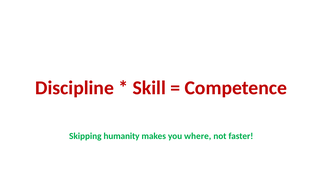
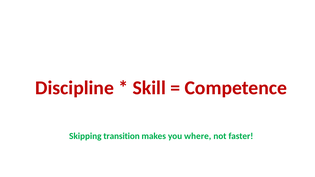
humanity: humanity -> transition
